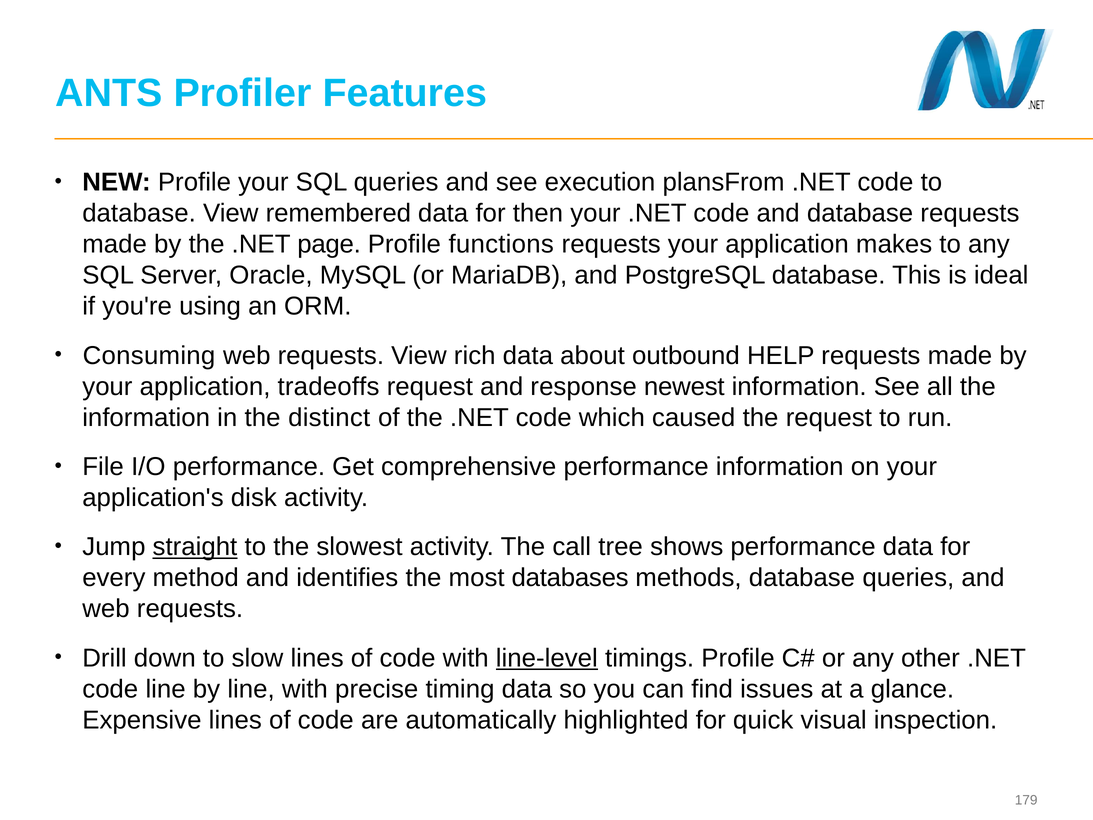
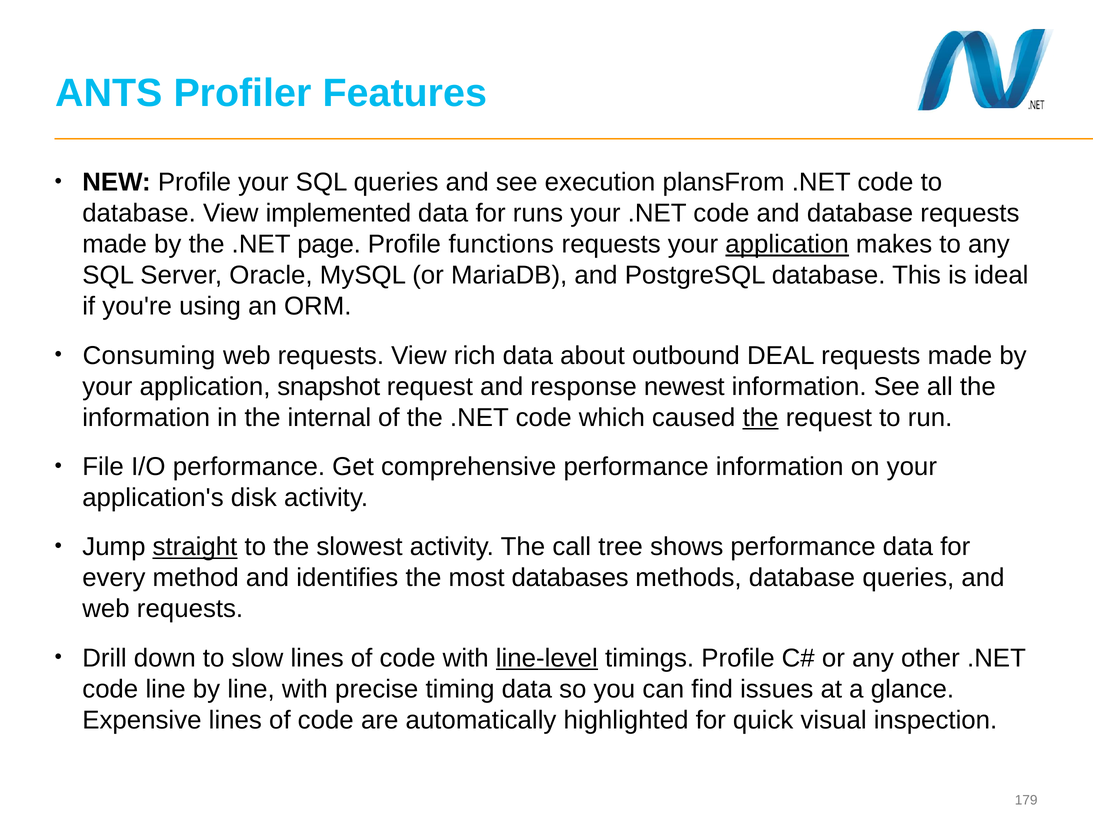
remembered: remembered -> implemented
then: then -> runs
application at (787, 244) underline: none -> present
HELP: HELP -> DEAL
tradeoffs: tradeoffs -> snapshot
distinct: distinct -> internal
the at (761, 417) underline: none -> present
